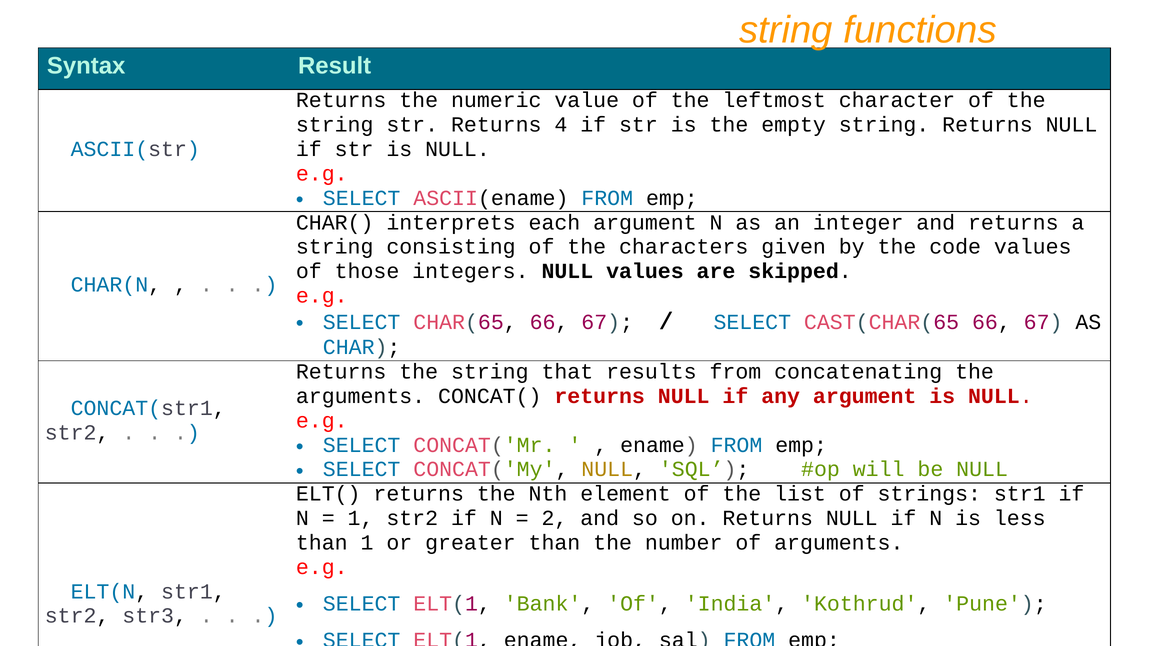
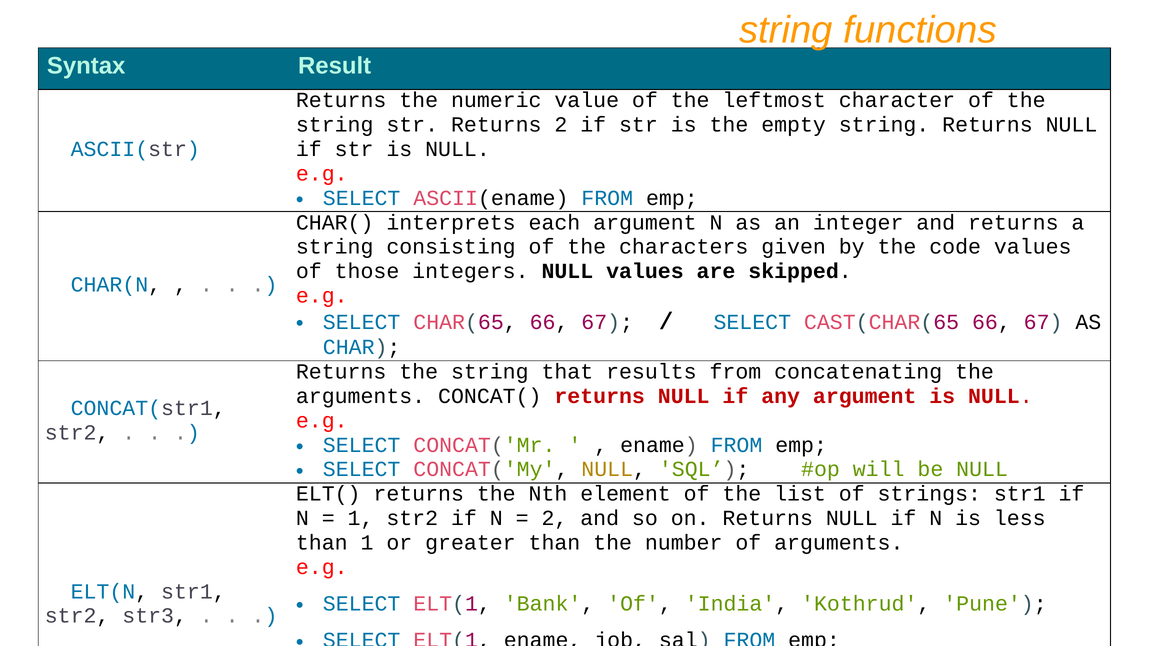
Returns 4: 4 -> 2
